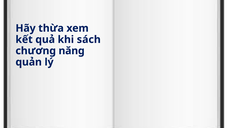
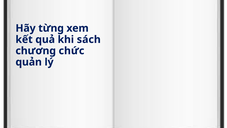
thừa: thừa -> từng
năng: năng -> chức
